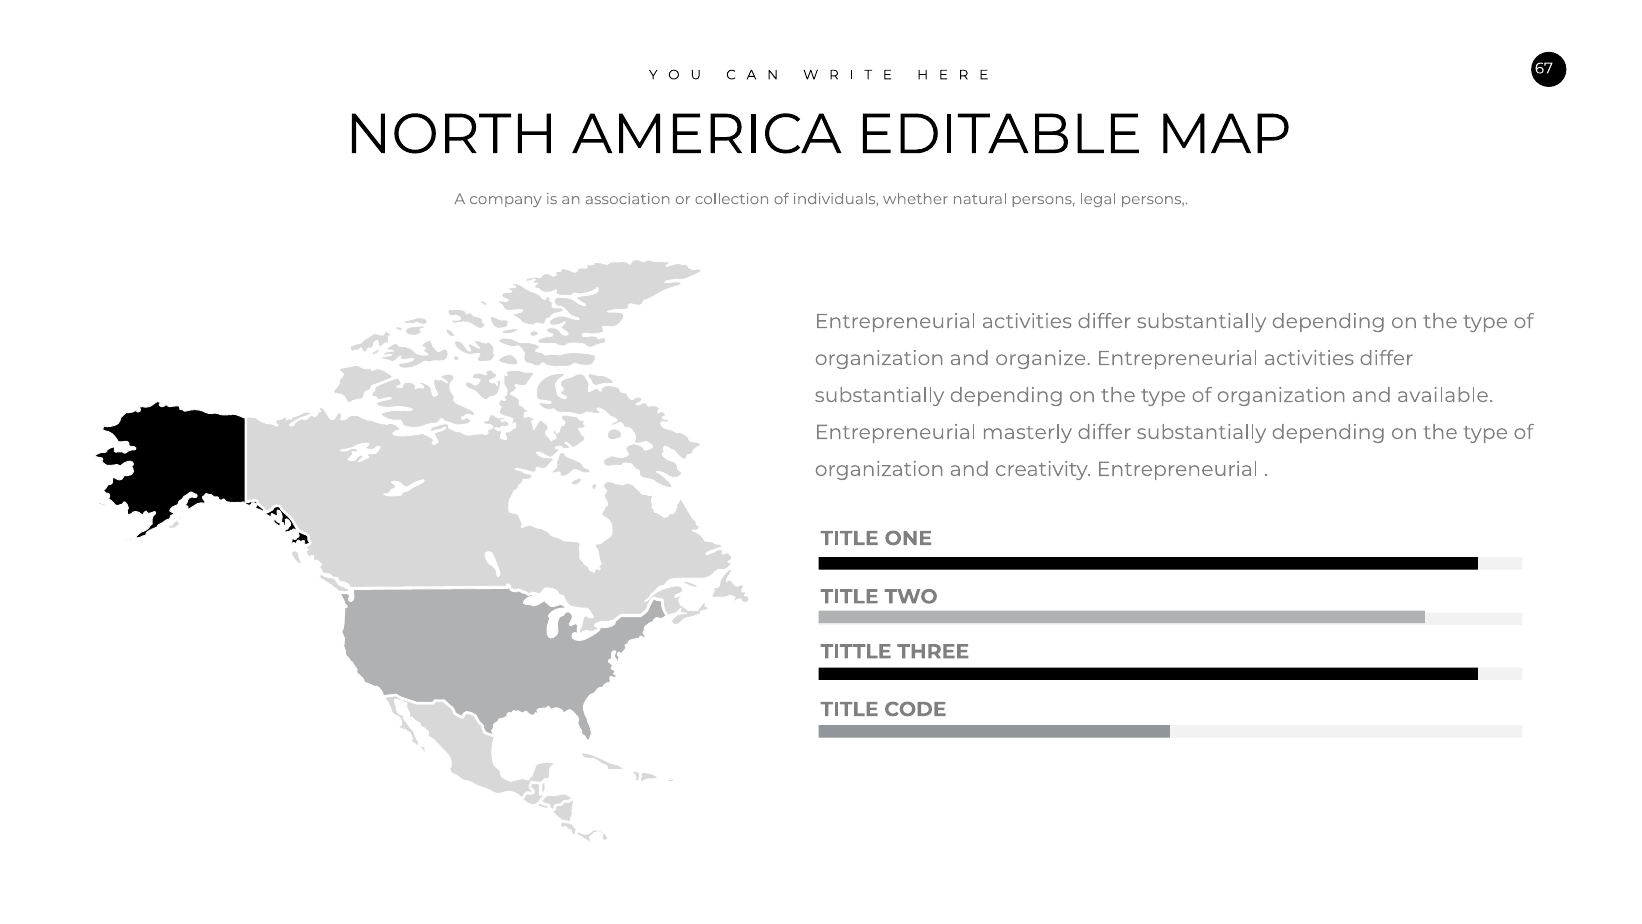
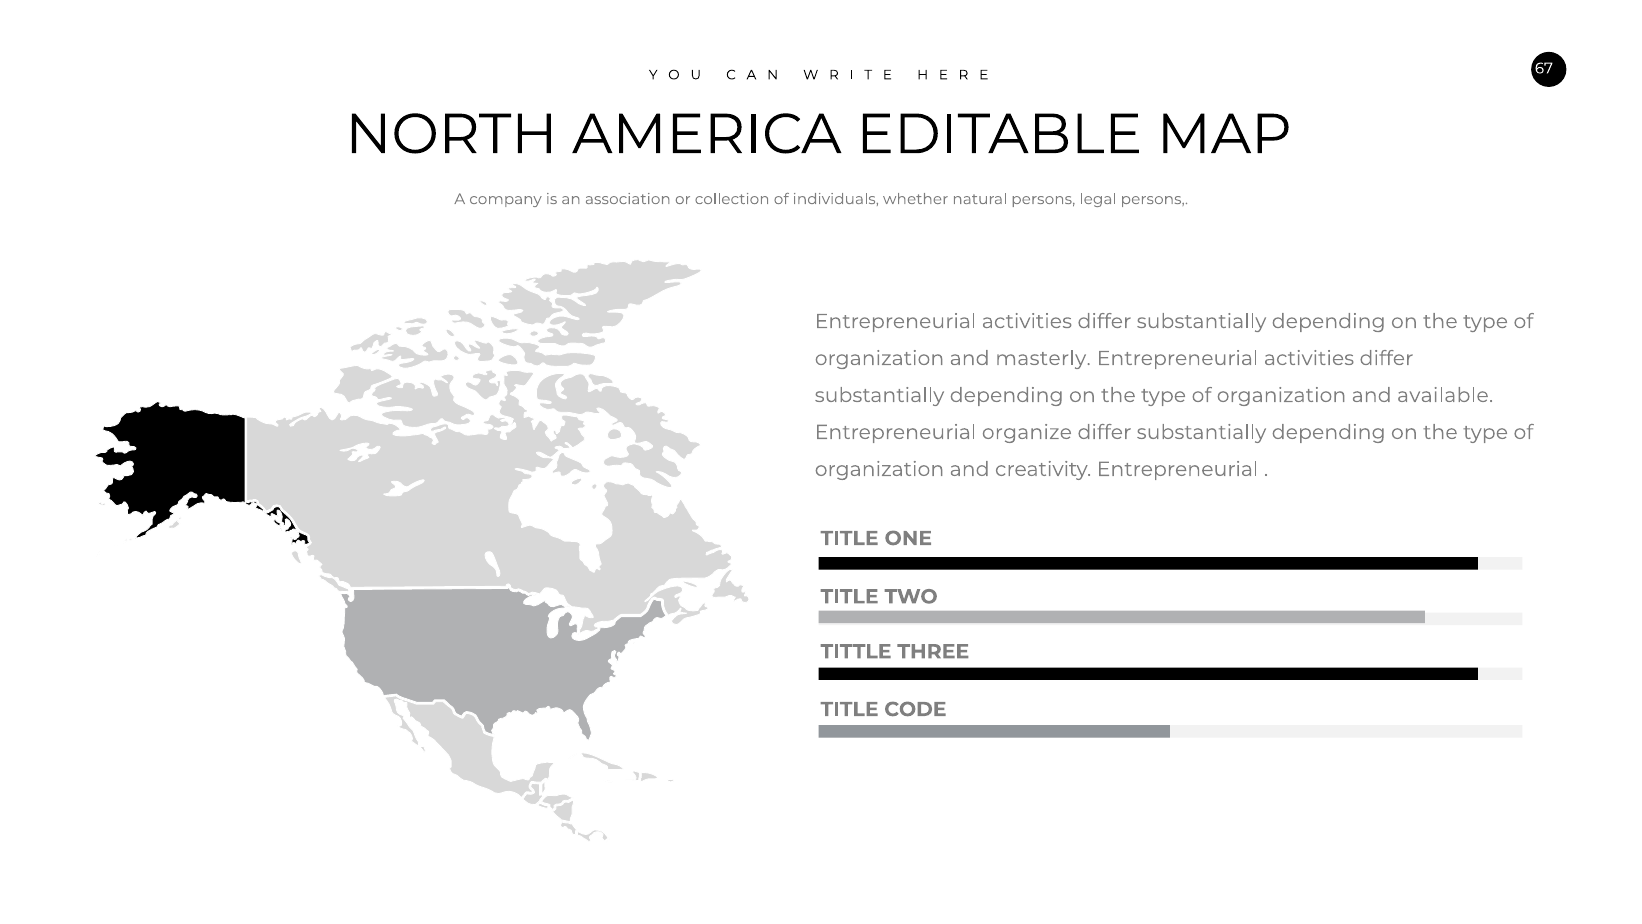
organize: organize -> masterly
masterly: masterly -> organize
